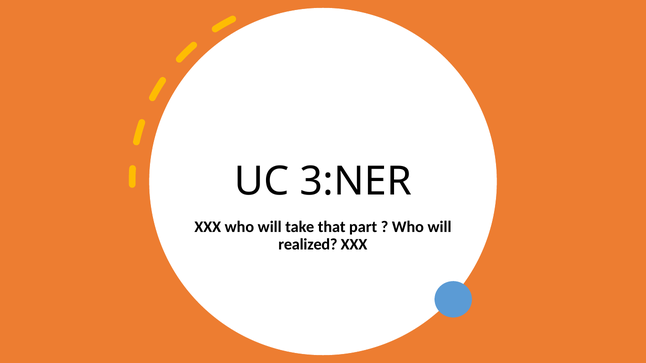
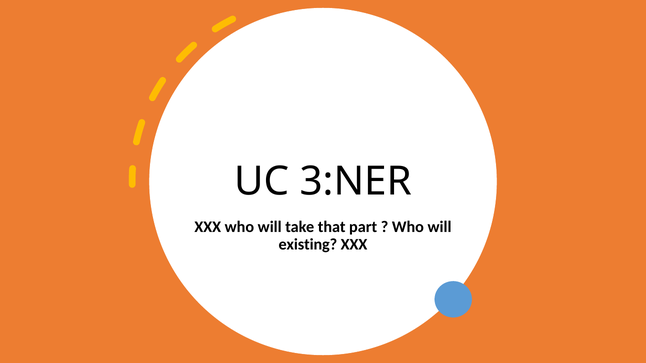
realized: realized -> existing
